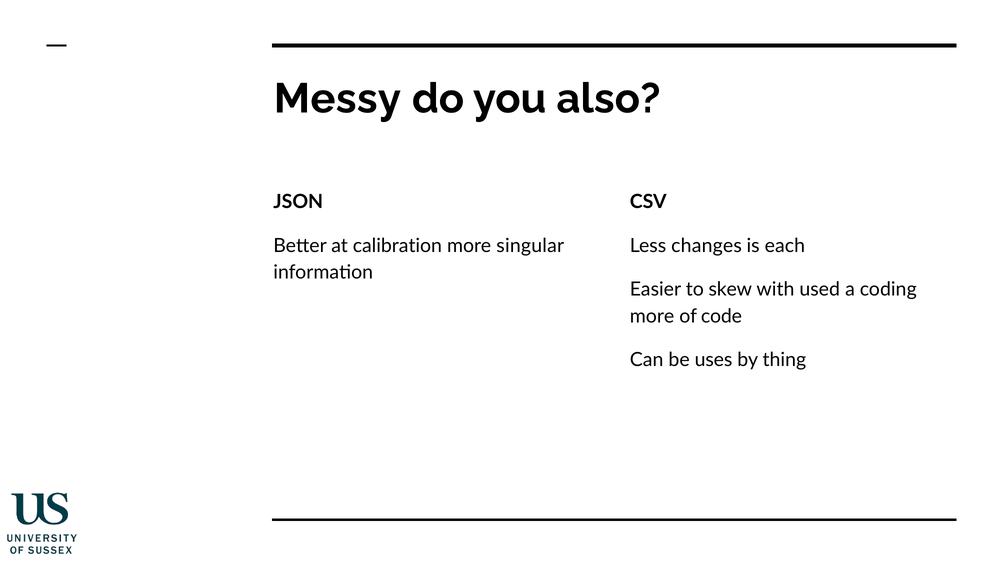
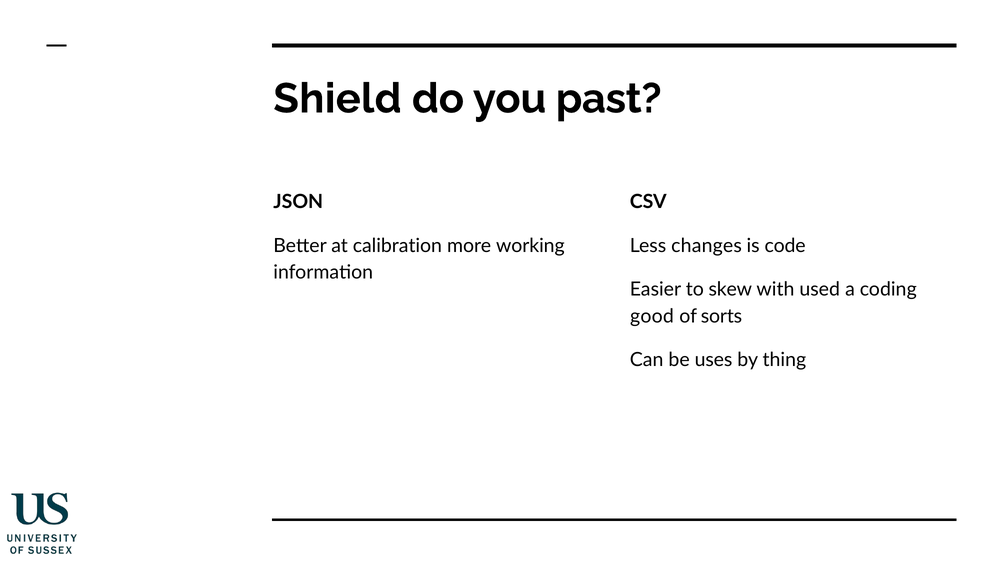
Messy: Messy -> Shield
also: also -> past
singular: singular -> working
each: each -> code
more at (652, 316): more -> good
code: code -> sorts
